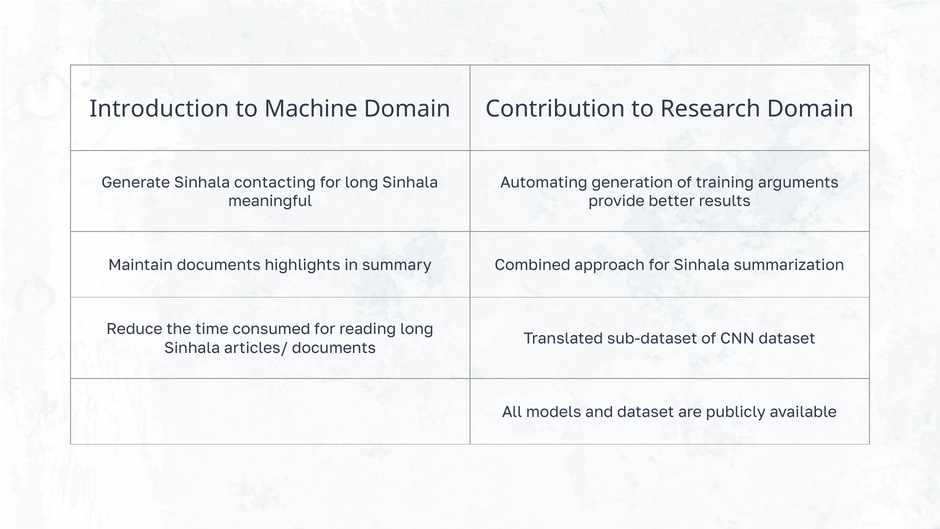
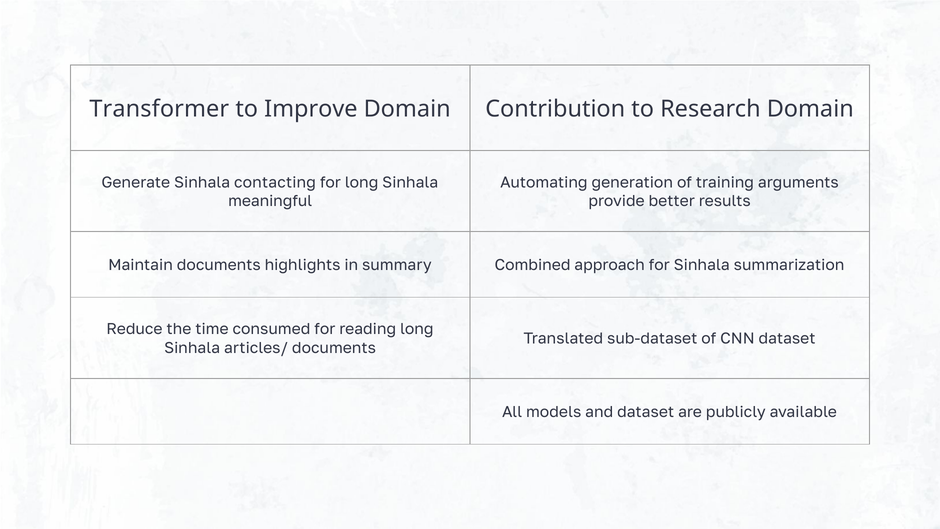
Introduction: Introduction -> Transformer
Machine: Machine -> Improve
